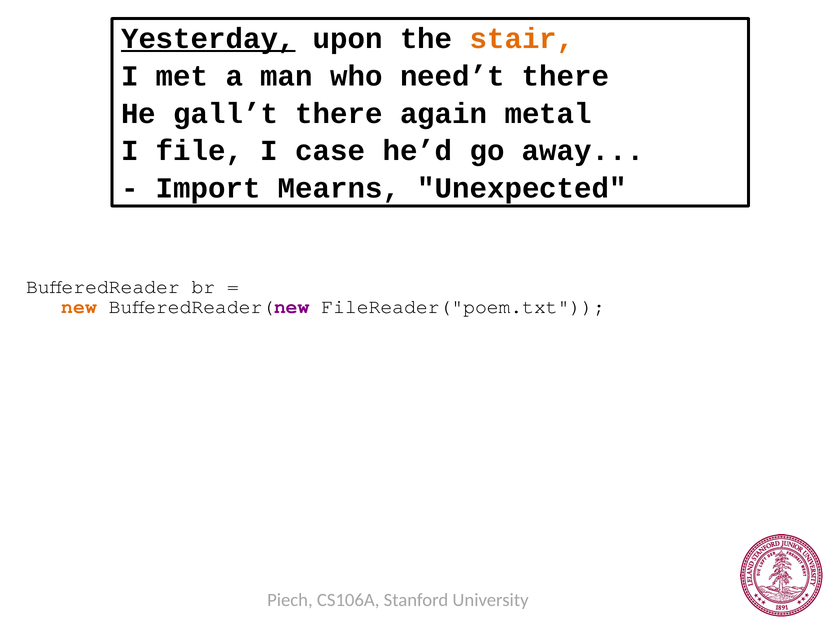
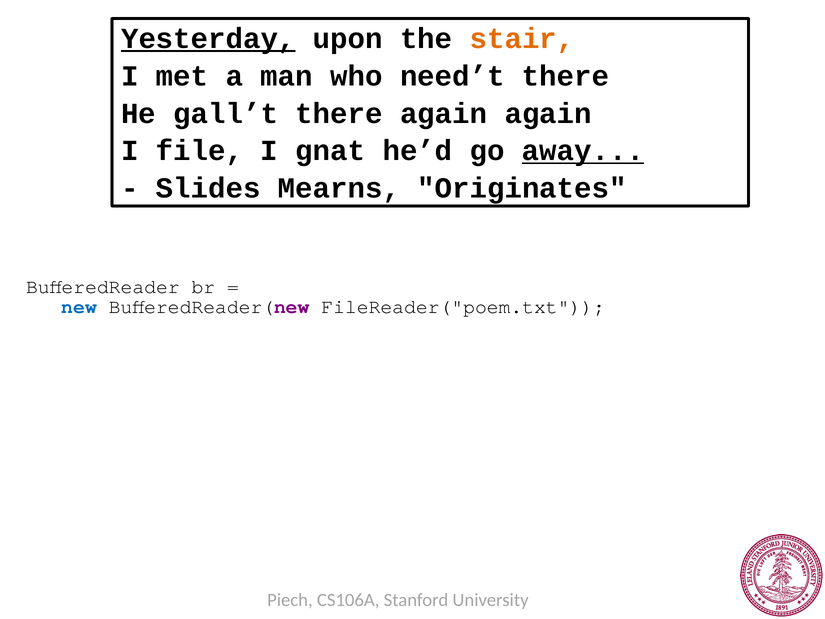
again metal: metal -> again
case: case -> gnat
away underline: none -> present
Import: Import -> Slides
Unexpected: Unexpected -> Originates
new colour: orange -> blue
